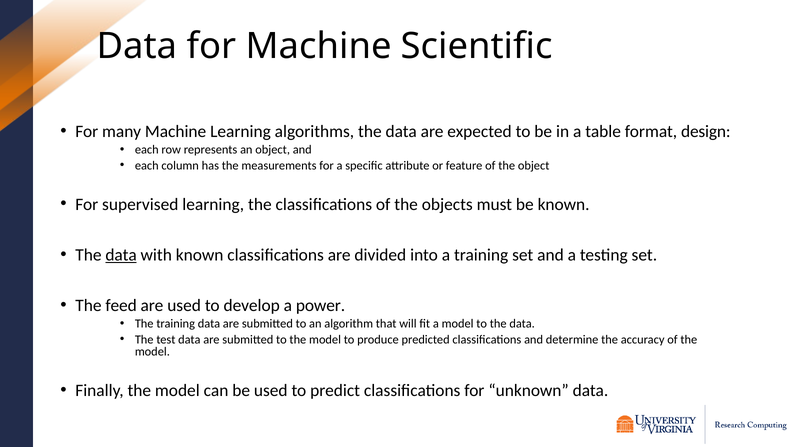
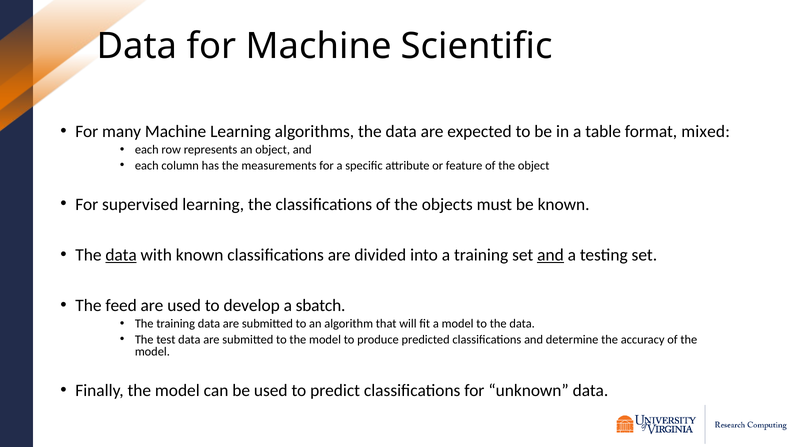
design: design -> mixed
and at (550, 255) underline: none -> present
power: power -> sbatch
